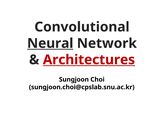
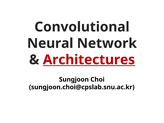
Neural underline: present -> none
